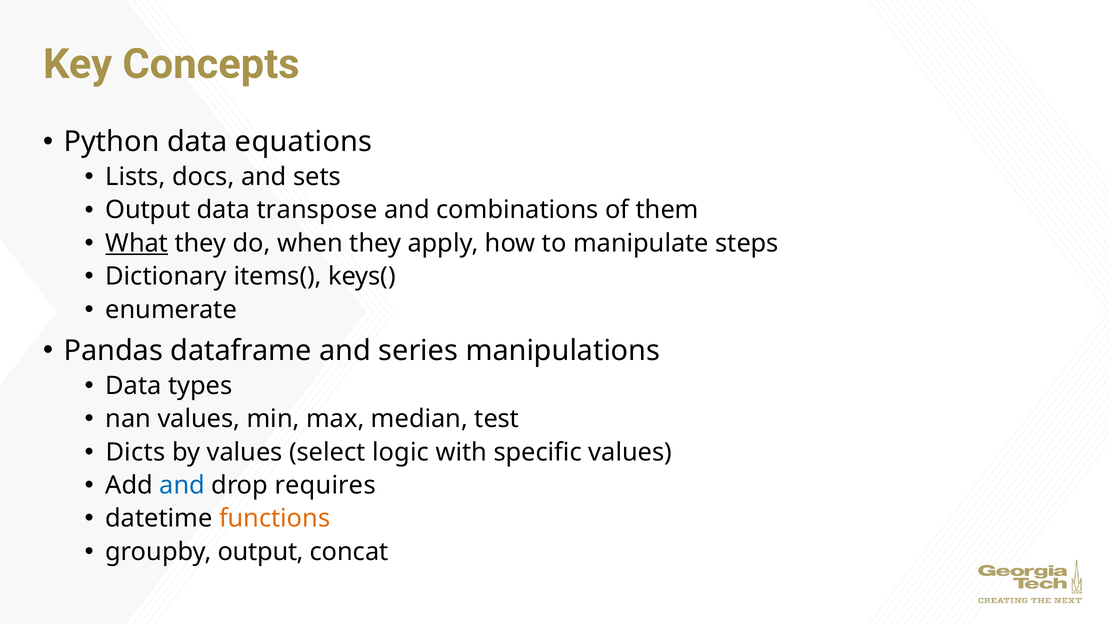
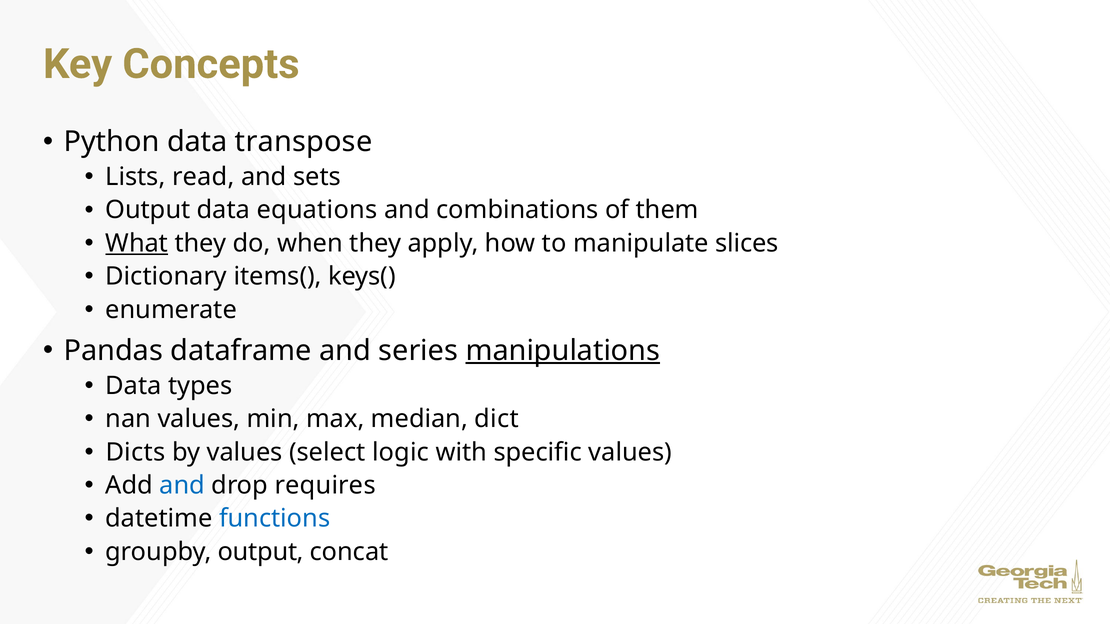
equations: equations -> transpose
docs: docs -> read
transpose: transpose -> equations
steps: steps -> slices
manipulations underline: none -> present
test: test -> dict
functions colour: orange -> blue
